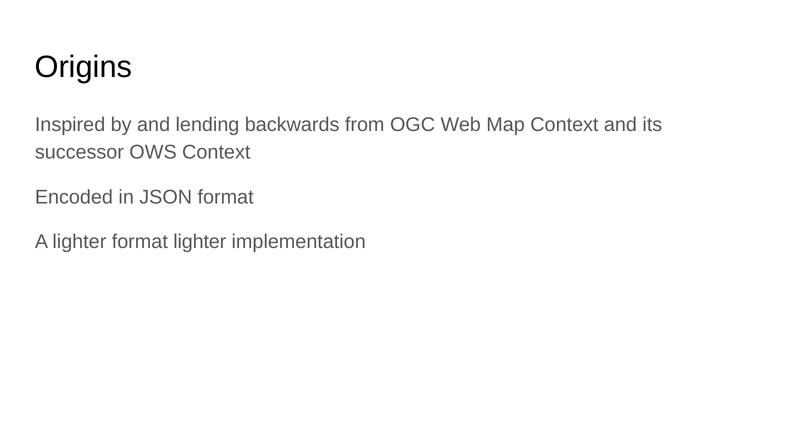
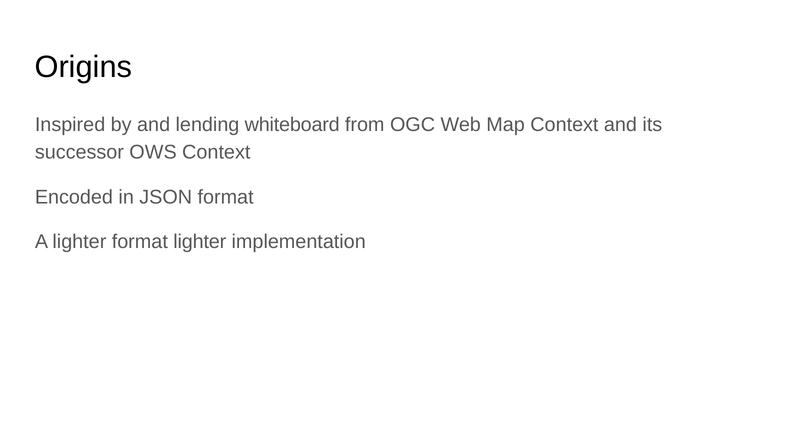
backwards: backwards -> whiteboard
